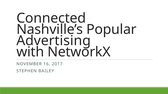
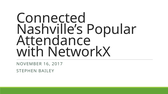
Advertising: Advertising -> Attendance
